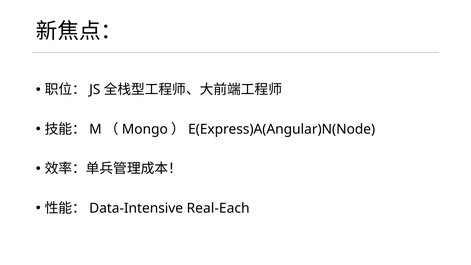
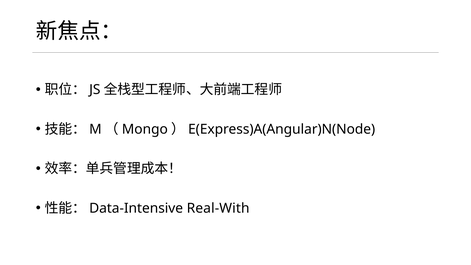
Real-Each: Real-Each -> Real-With
